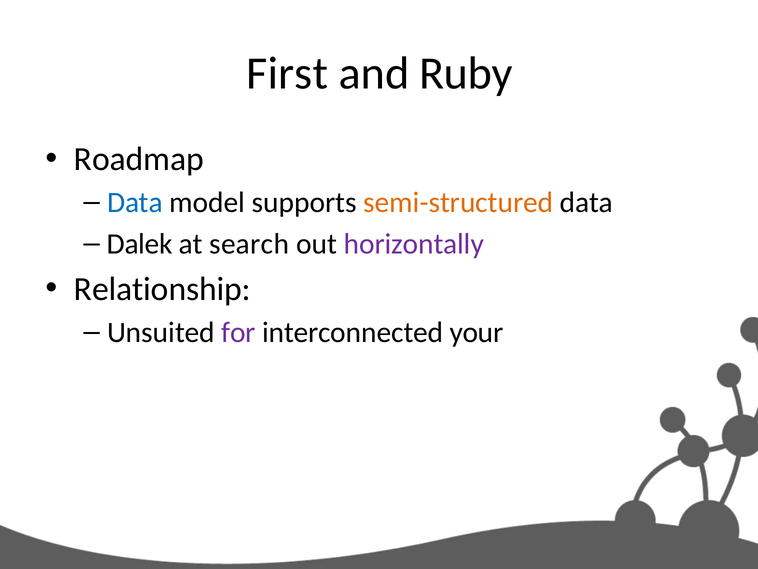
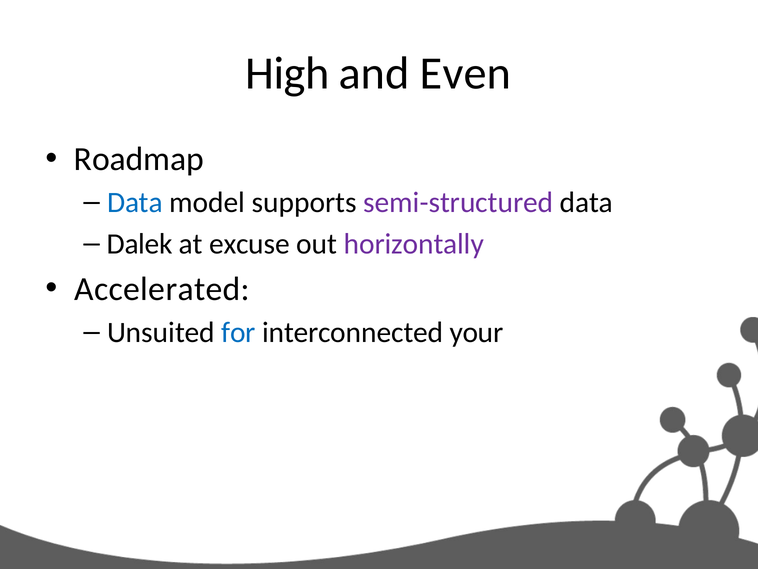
First: First -> High
Ruby: Ruby -> Even
semi-structured colour: orange -> purple
search: search -> excuse
Relationship: Relationship -> Accelerated
for colour: purple -> blue
